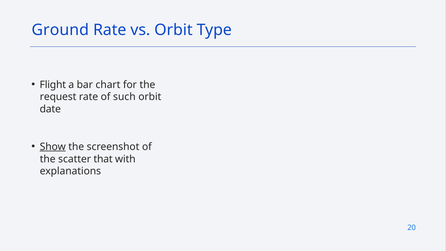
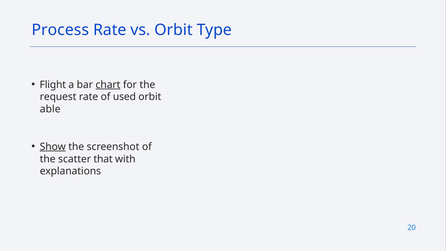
Ground: Ground -> Process
chart underline: none -> present
such: such -> used
date: date -> able
